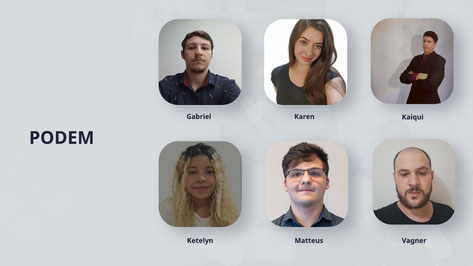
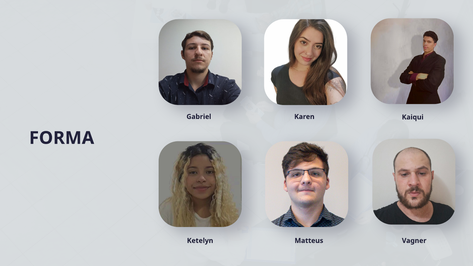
PODEM: PODEM -> FORMA
